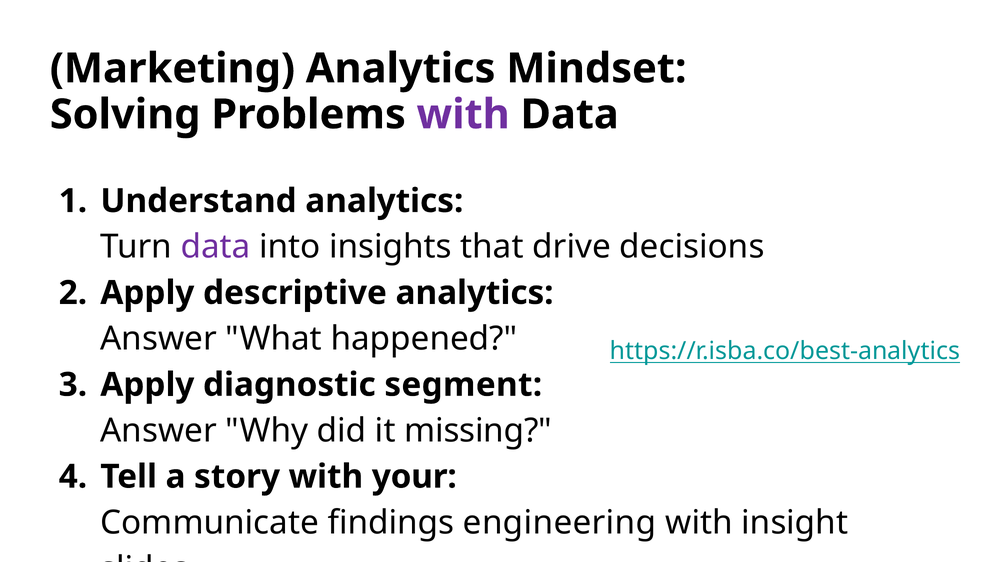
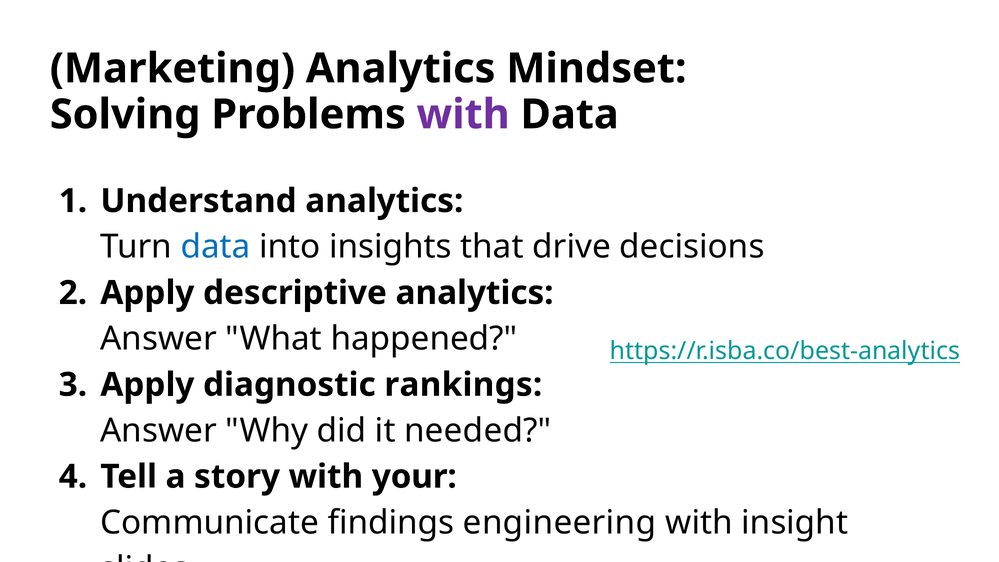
data at (216, 247) colour: purple -> blue
segment: segment -> rankings
missing: missing -> needed
